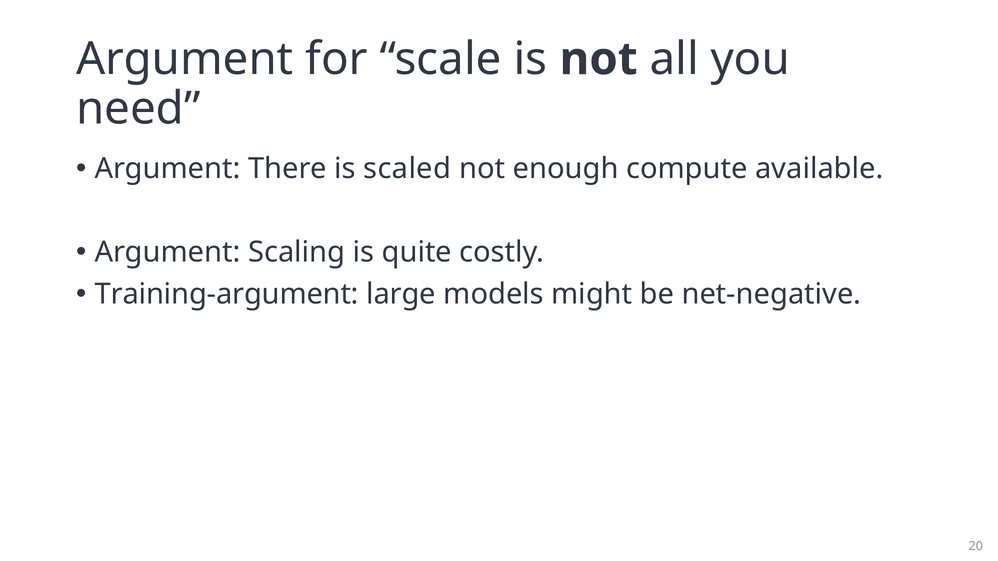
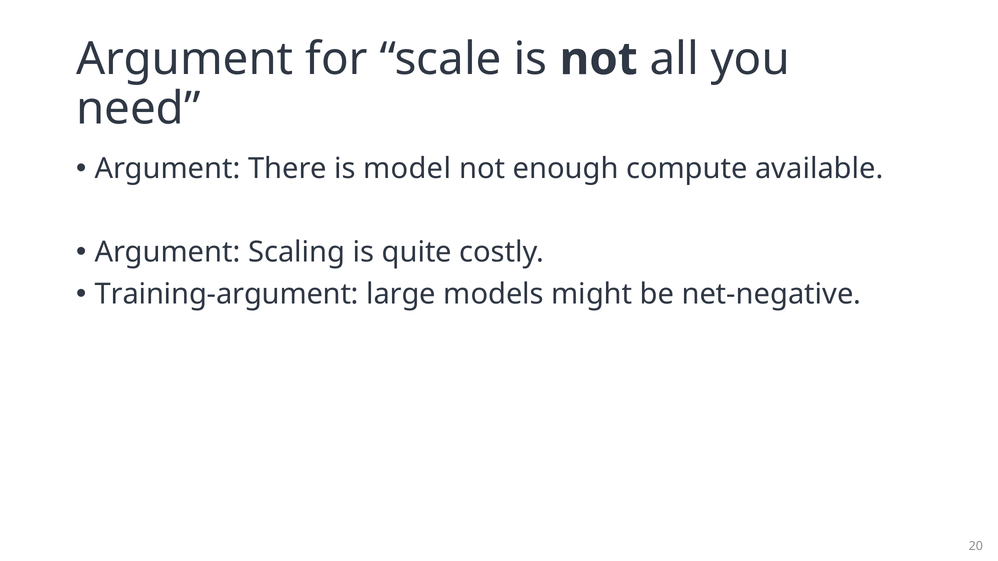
scaled: scaled -> model
